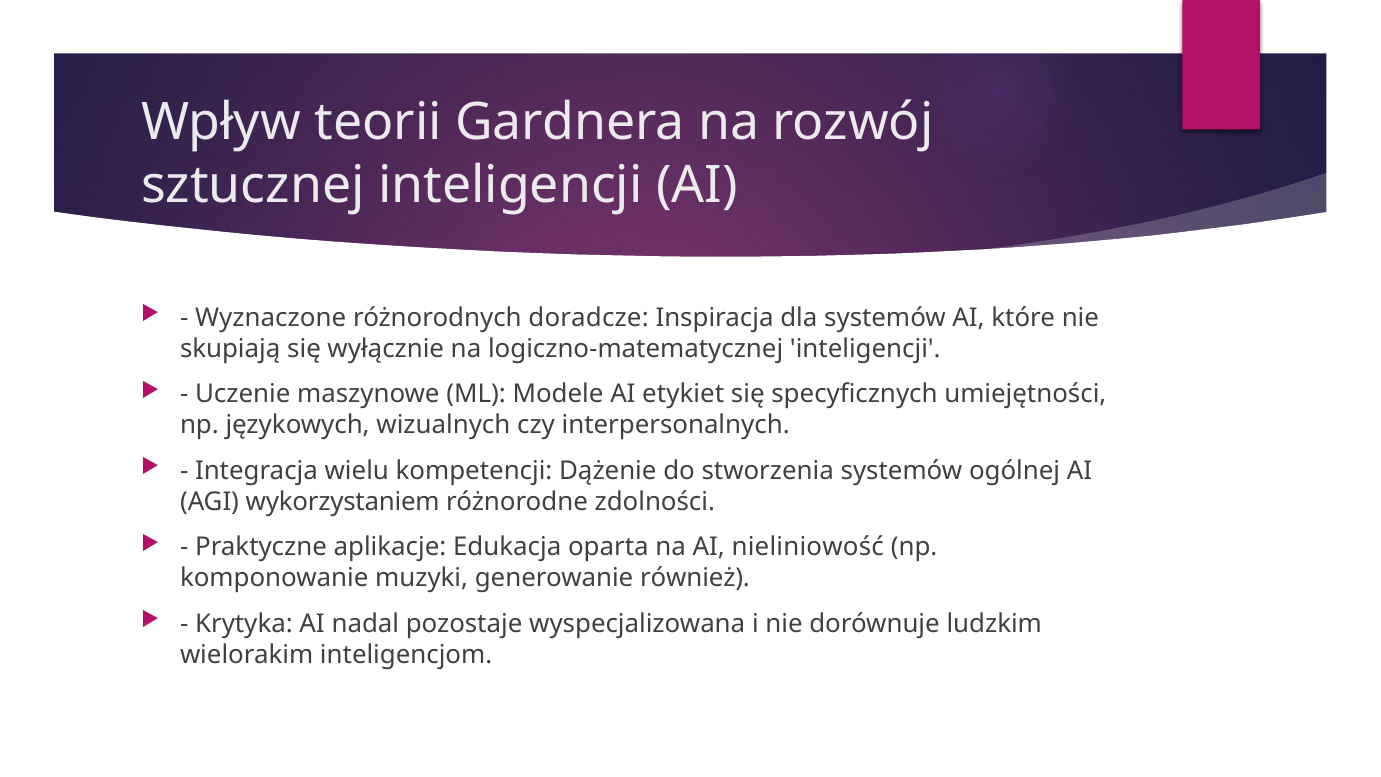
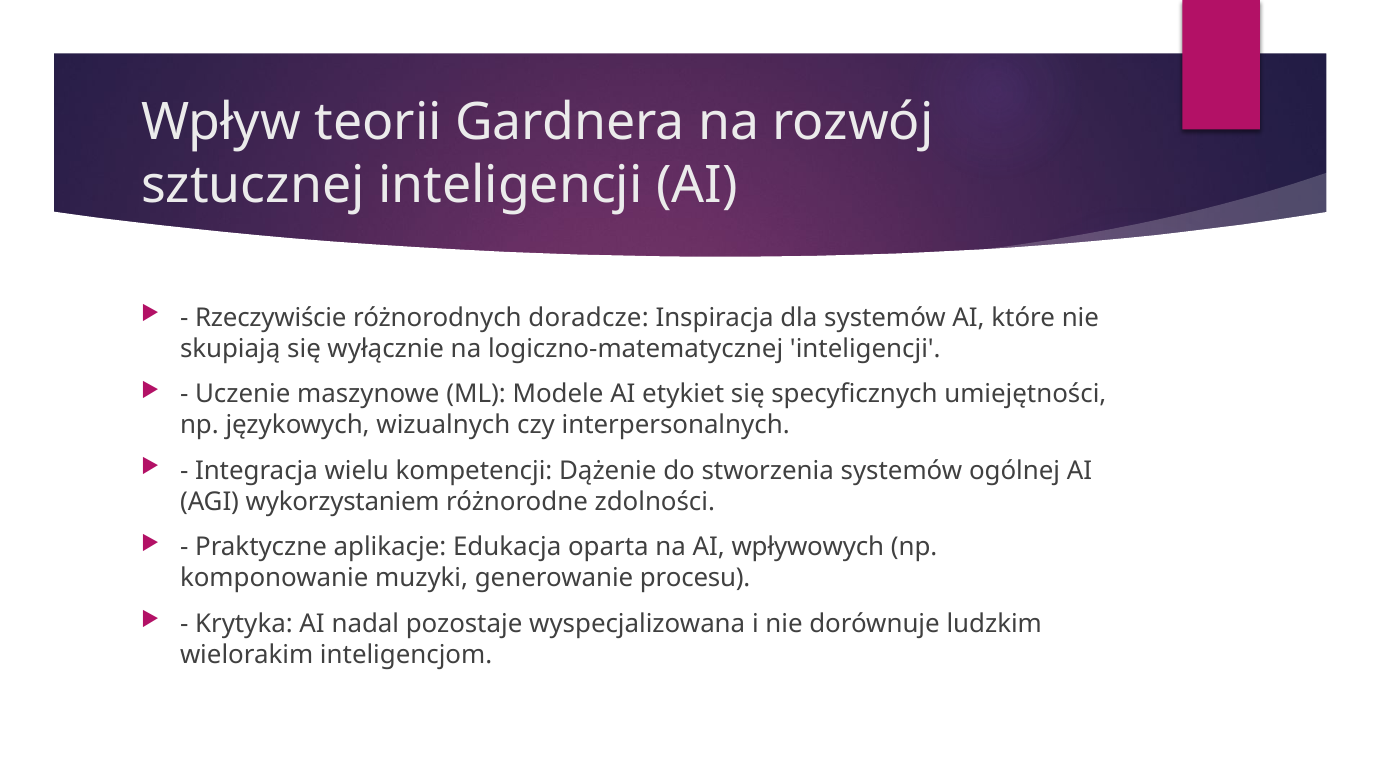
Wyznaczone: Wyznaczone -> Rzeczywiście
nieliniowość: nieliniowość -> wpływowych
również: również -> procesu
